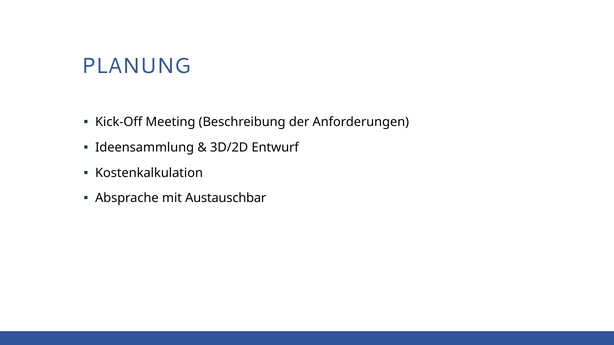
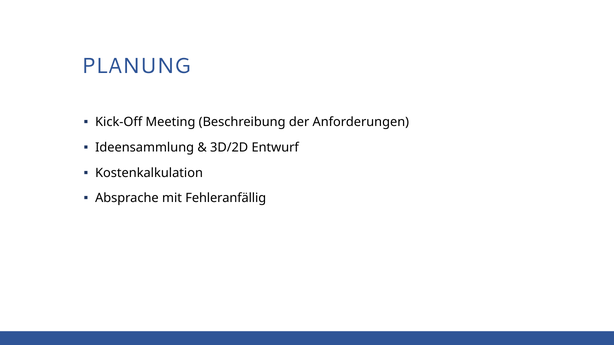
Austauschbar: Austauschbar -> Fehleranfällig
